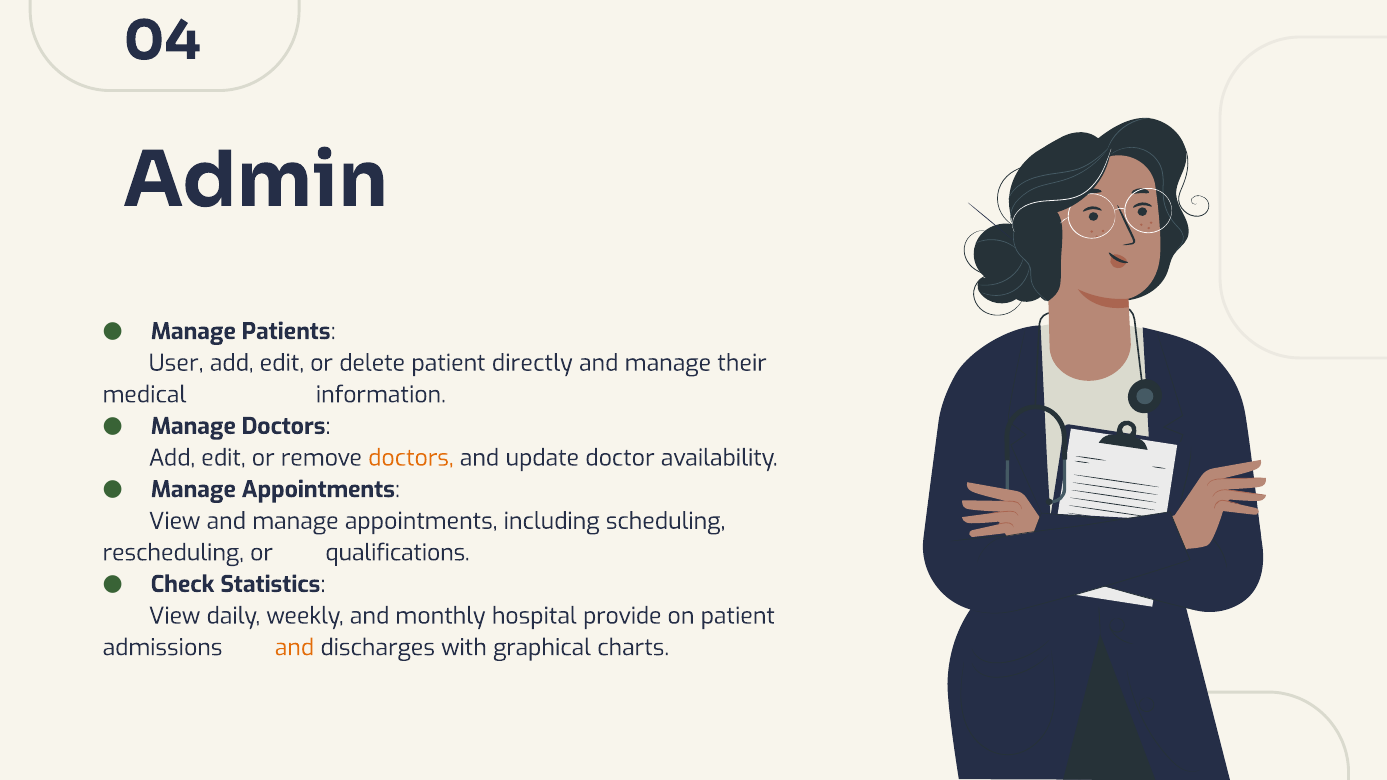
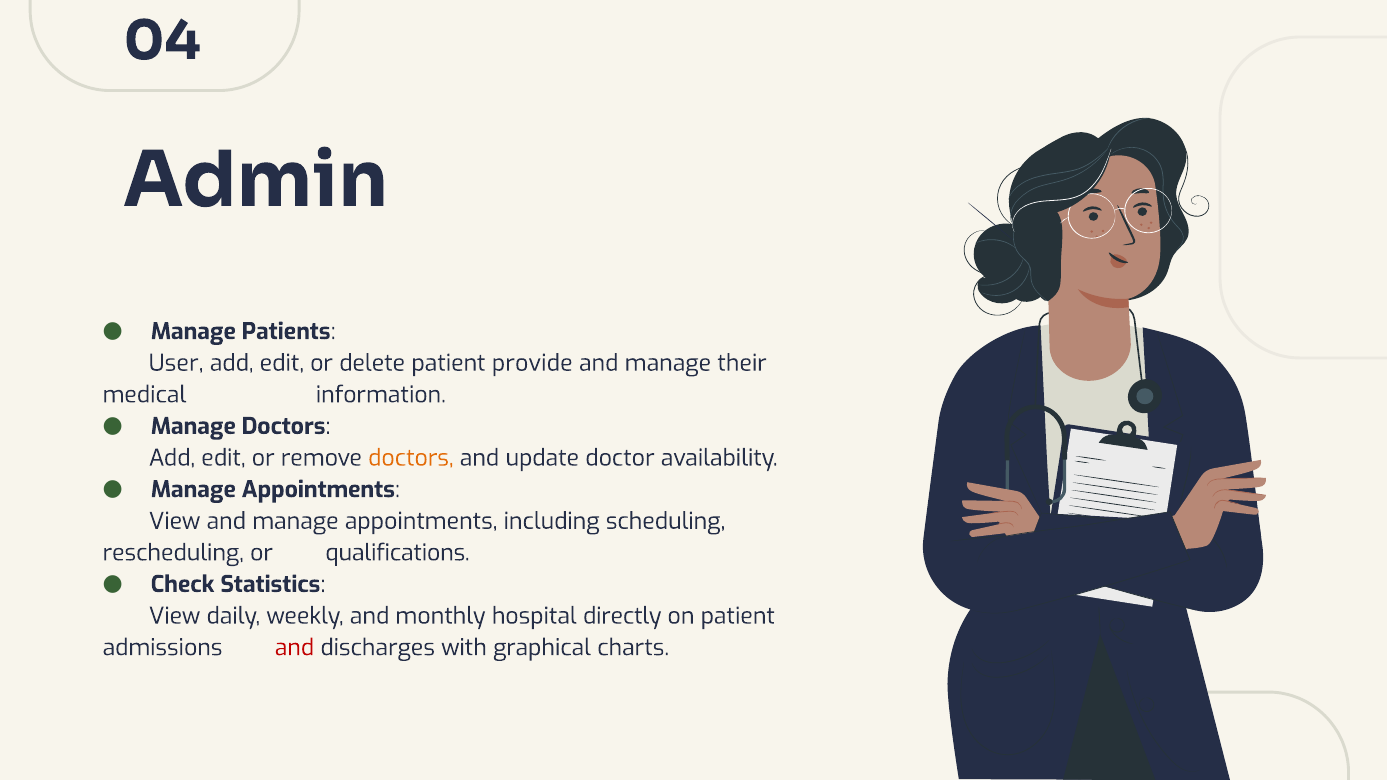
directly: directly -> provide
provide: provide -> directly
and at (294, 648) colour: orange -> red
